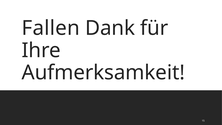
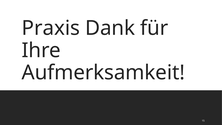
Fallen: Fallen -> Praxis
